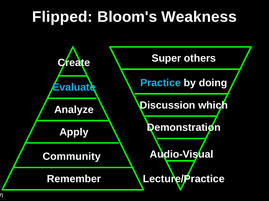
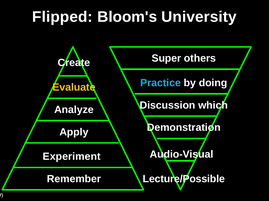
Weakness: Weakness -> University
Evaluate colour: light blue -> yellow
Community: Community -> Experiment
Lecture/Practice: Lecture/Practice -> Lecture/Possible
